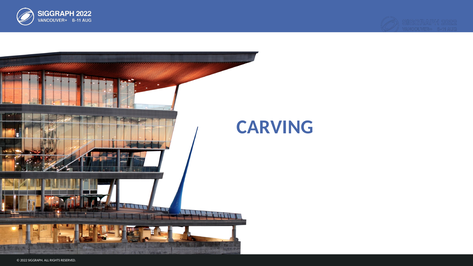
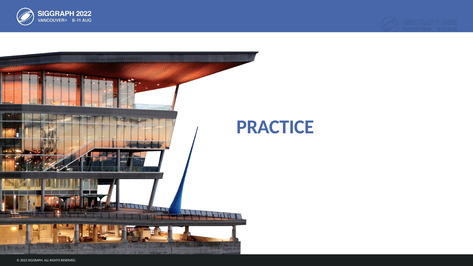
CARVING: CARVING -> PRACTICE
